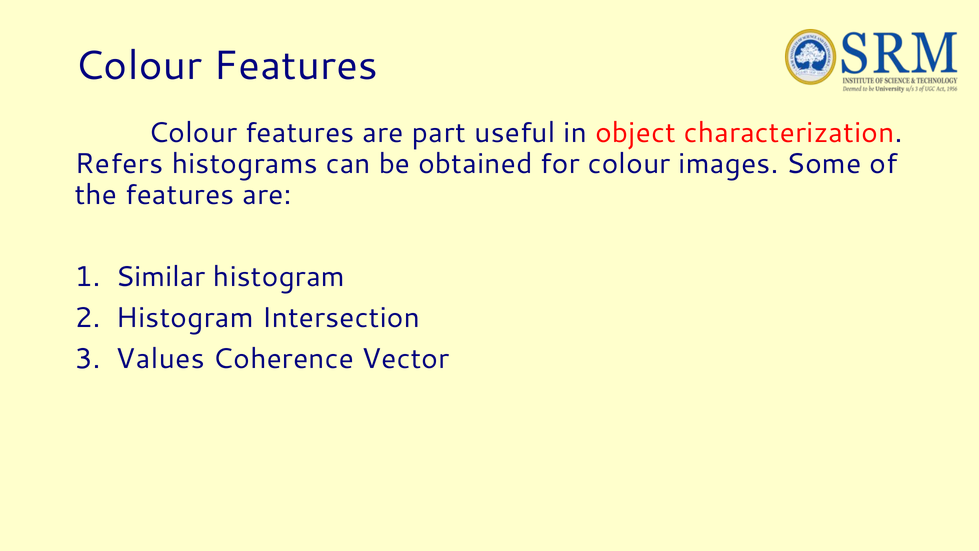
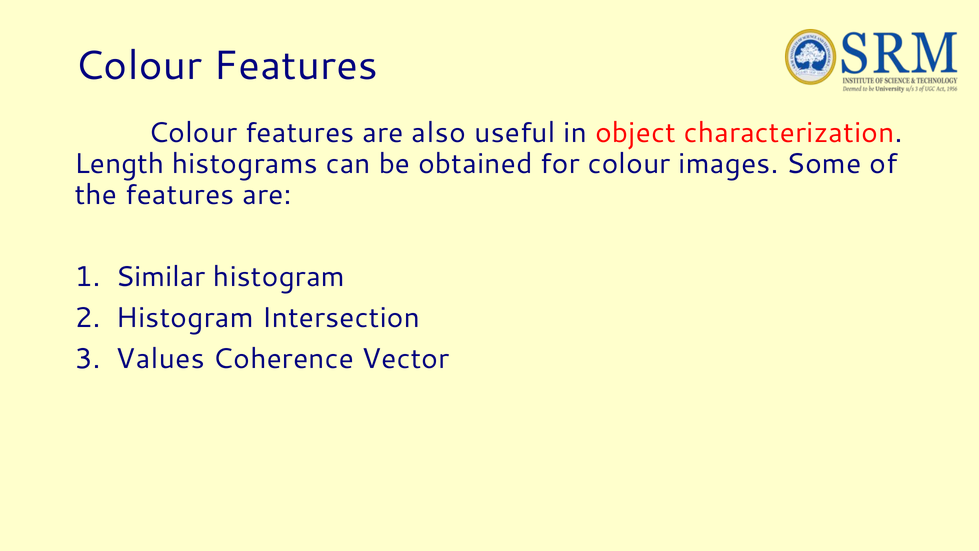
part: part -> also
Refers: Refers -> Length
